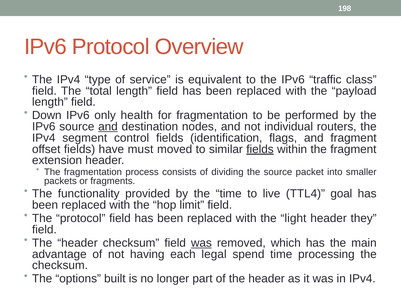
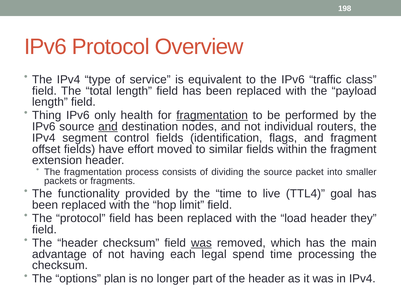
Down: Down -> Thing
fragmentation at (212, 115) underline: none -> present
must: must -> effort
fields at (260, 149) underline: present -> none
light: light -> load
built: built -> plan
